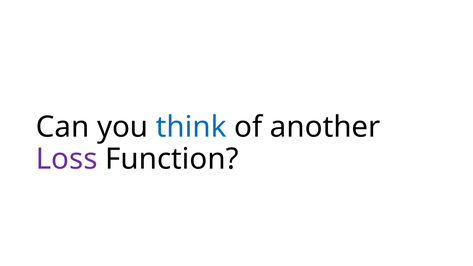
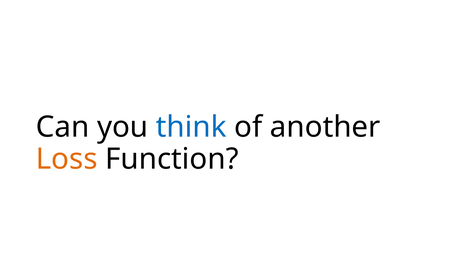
Loss colour: purple -> orange
